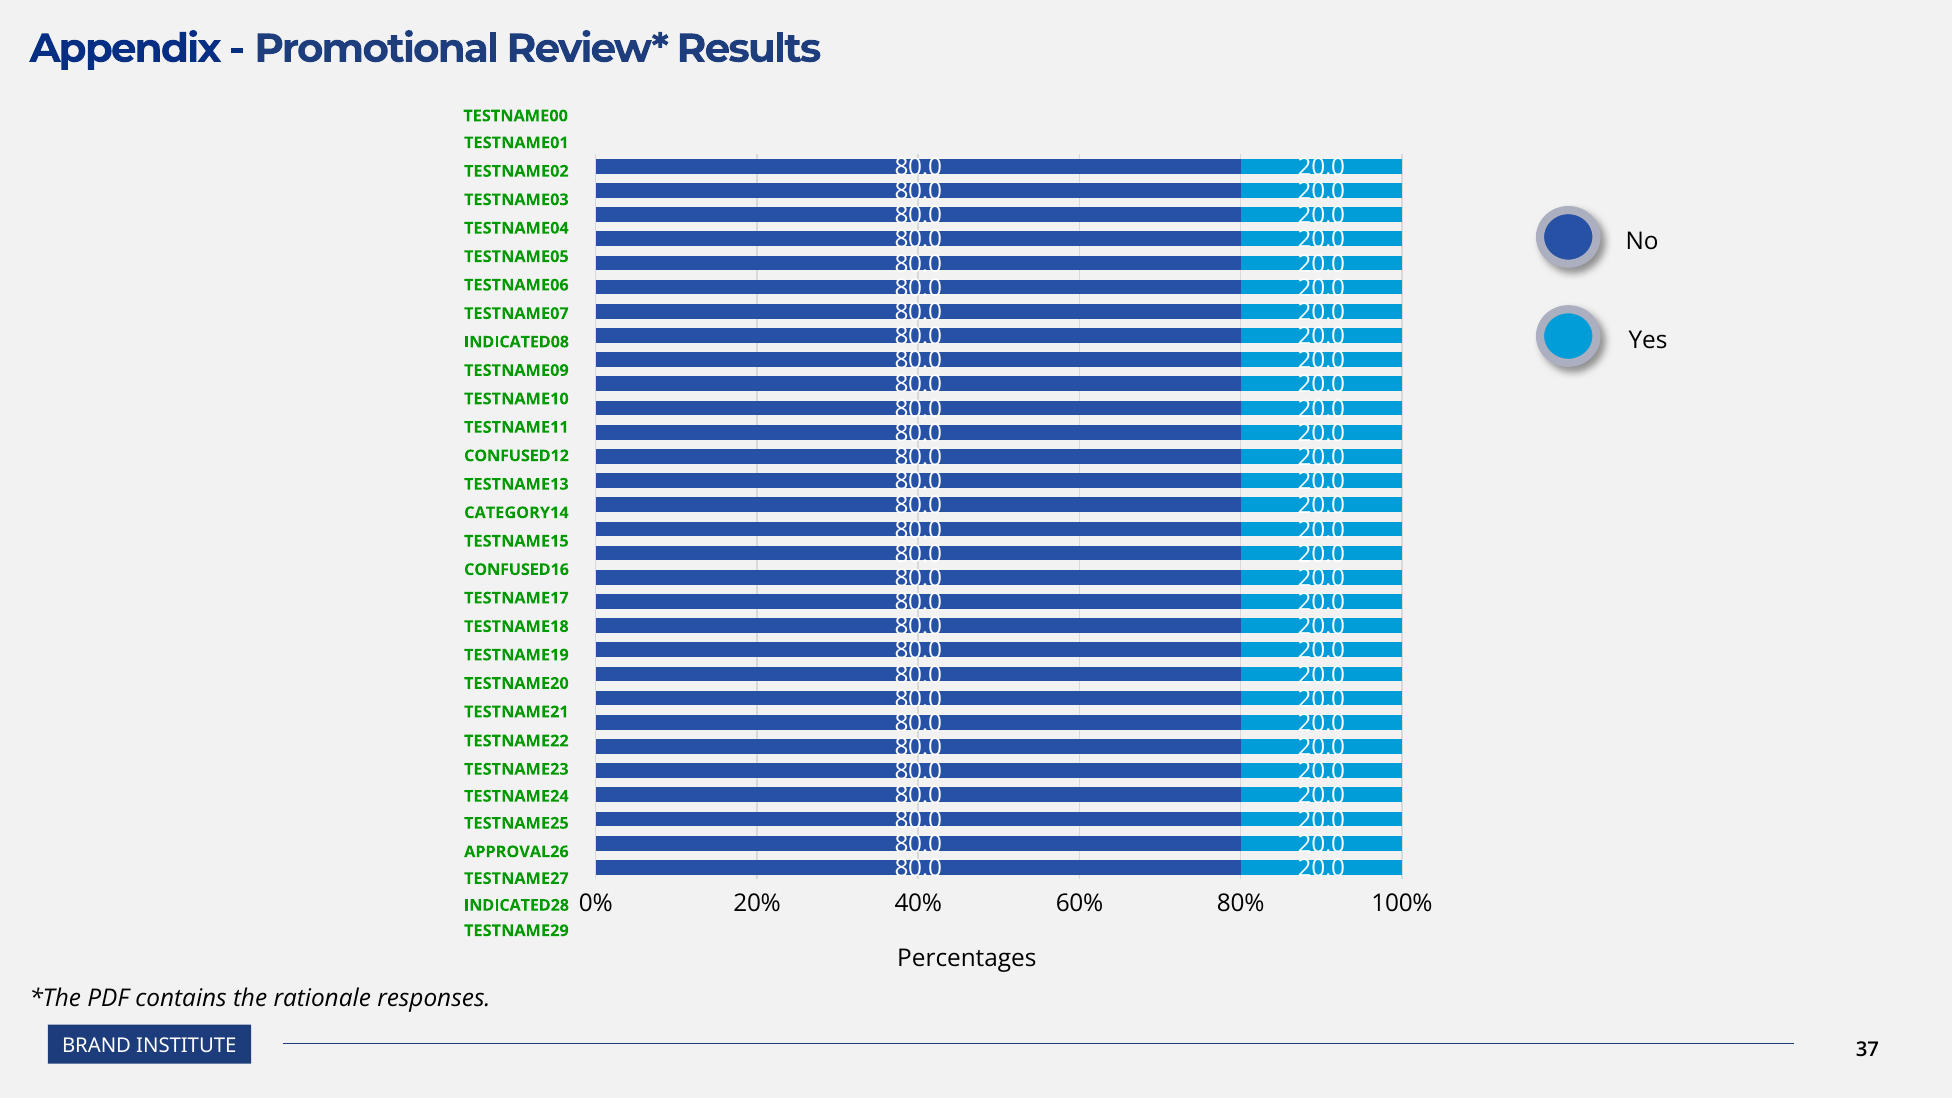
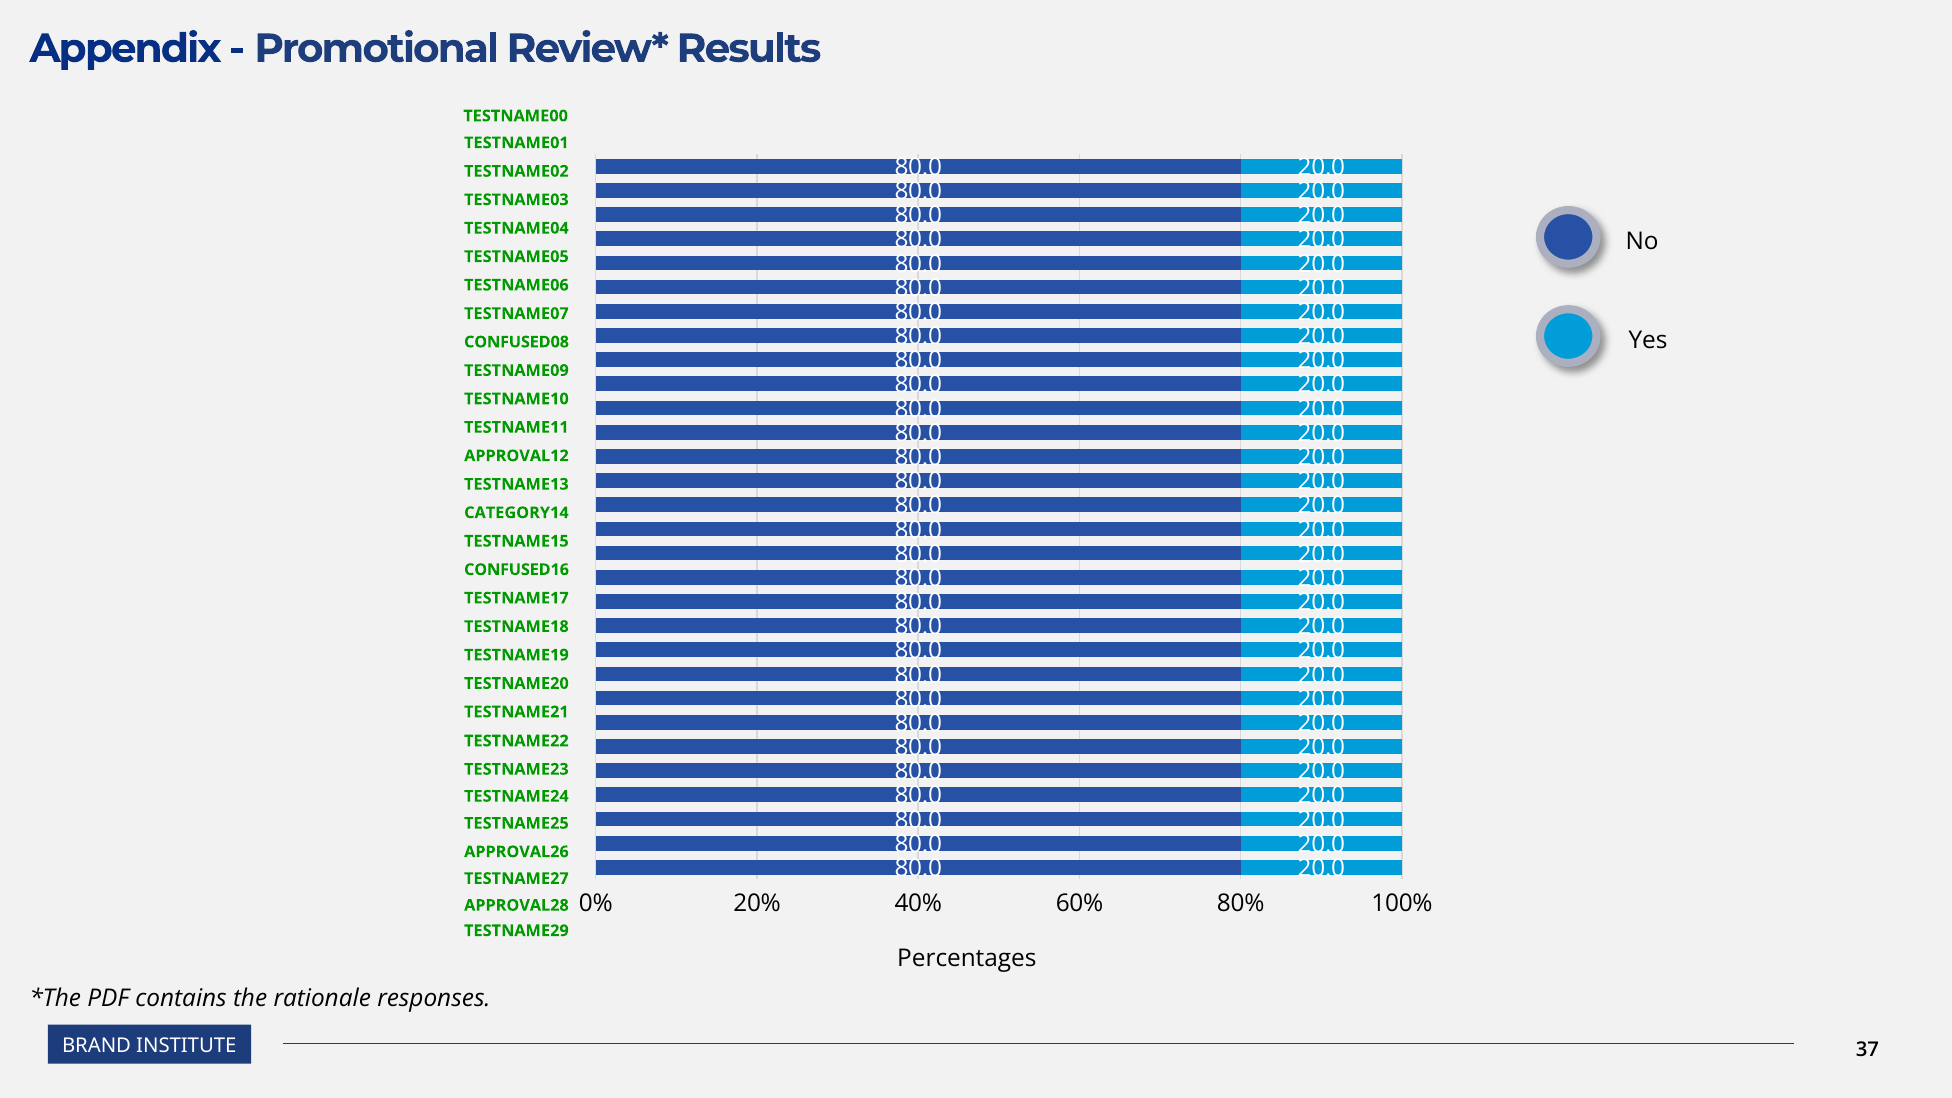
INDICATED08: INDICATED08 -> CONFUSED08
CONFUSED12: CONFUSED12 -> APPROVAL12
INDICATED28: INDICATED28 -> APPROVAL28
